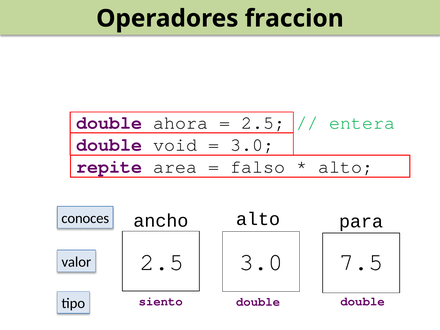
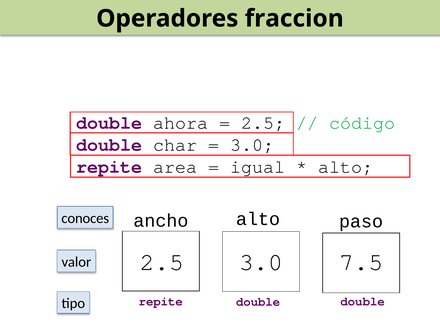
entera: entera -> código
void: void -> char
falso: falso -> igual
para: para -> paso
siento at (161, 301): siento -> repite
